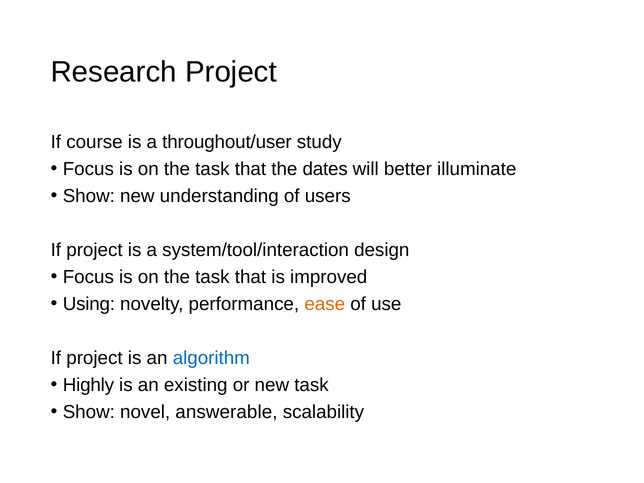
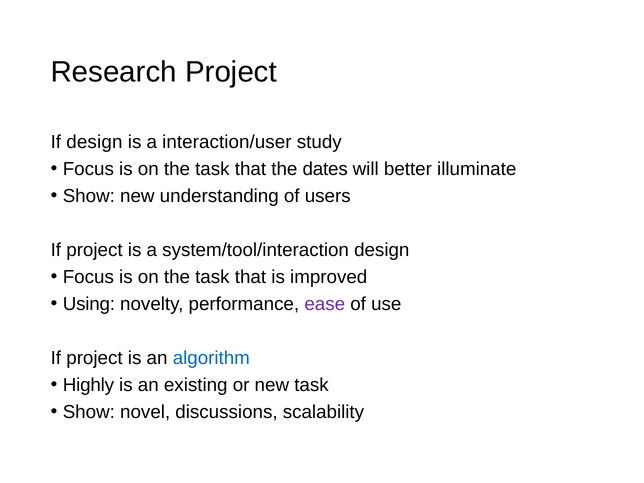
If course: course -> design
throughout/user: throughout/user -> interaction/user
ease colour: orange -> purple
answerable: answerable -> discussions
